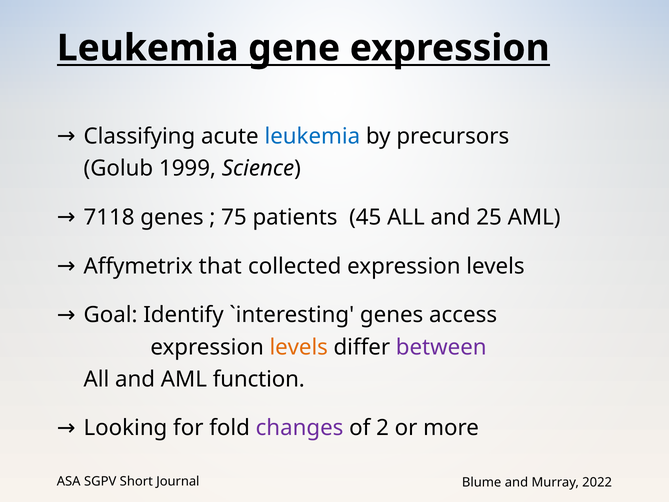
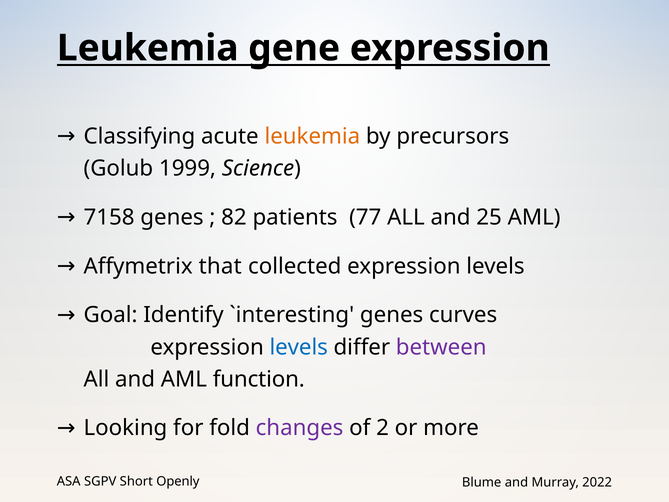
leukemia at (312, 136) colour: blue -> orange
7118: 7118 -> 7158
75: 75 -> 82
45: 45 -> 77
access: access -> curves
levels at (299, 347) colour: orange -> blue
Journal: Journal -> Openly
